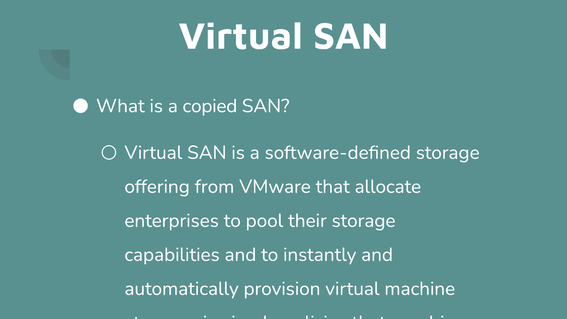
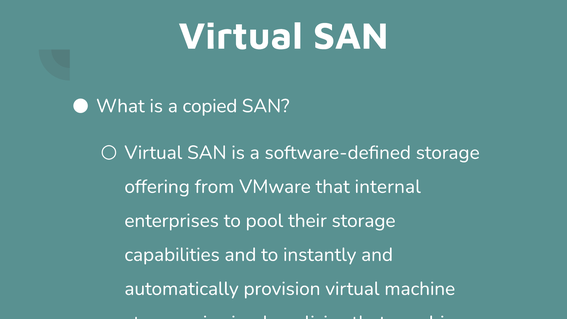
allocate: allocate -> internal
